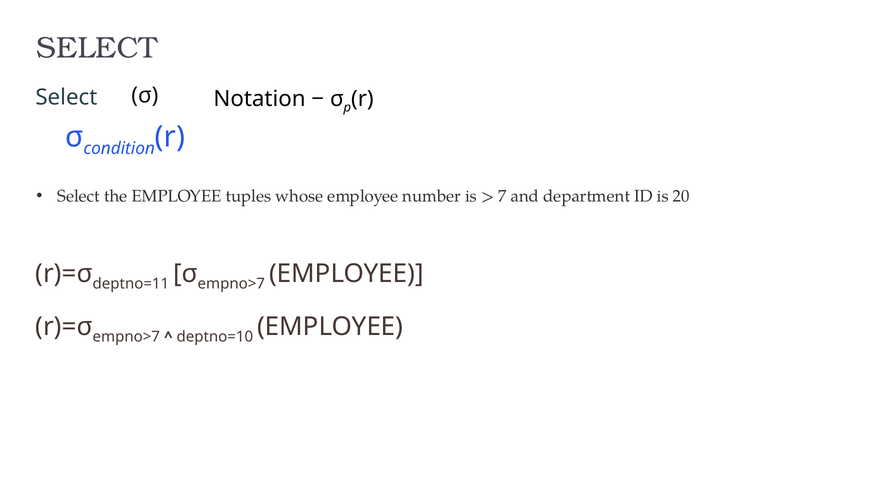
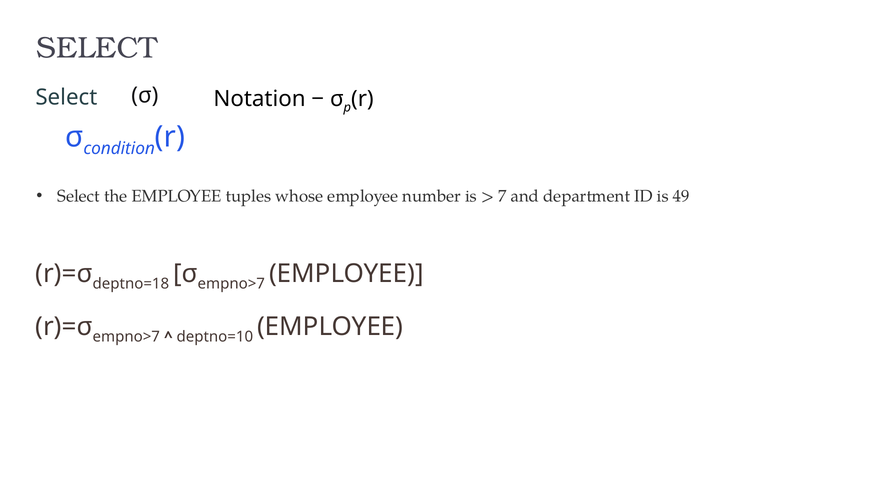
20: 20 -> 49
deptno=11: deptno=11 -> deptno=18
